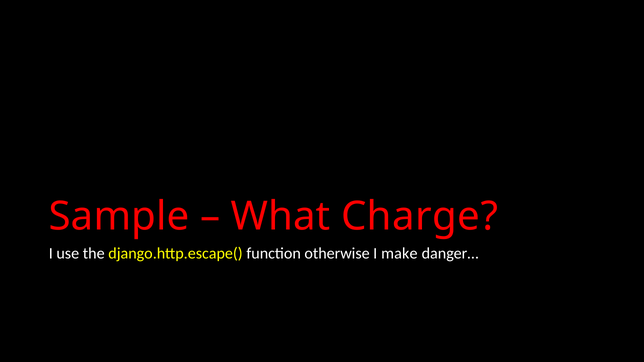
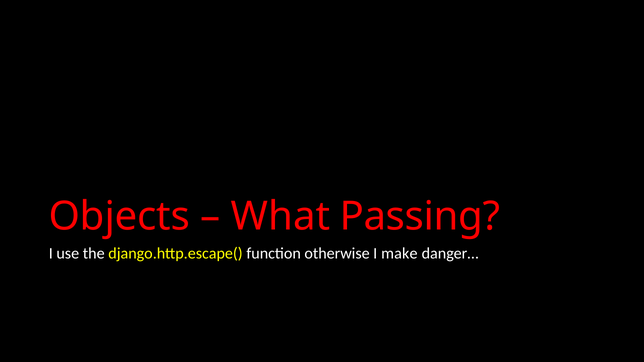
Sample: Sample -> Objects
Charge: Charge -> Passing
